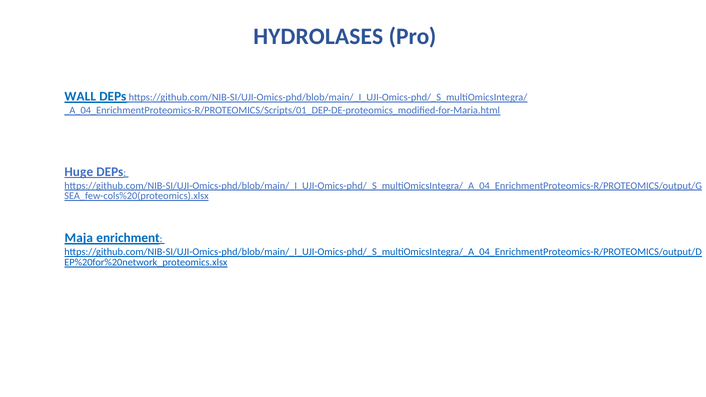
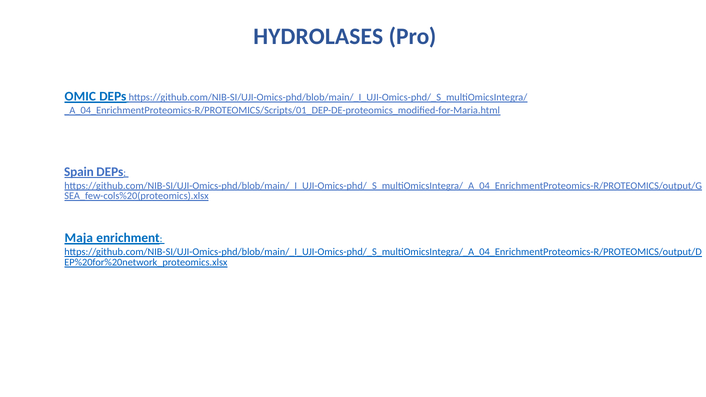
WALL: WALL -> OMIC
Huge: Huge -> Spain
